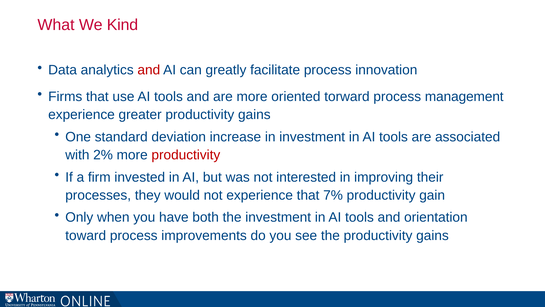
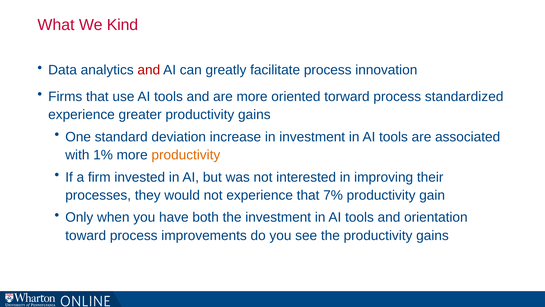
management: management -> standardized
2%: 2% -> 1%
productivity at (186, 155) colour: red -> orange
